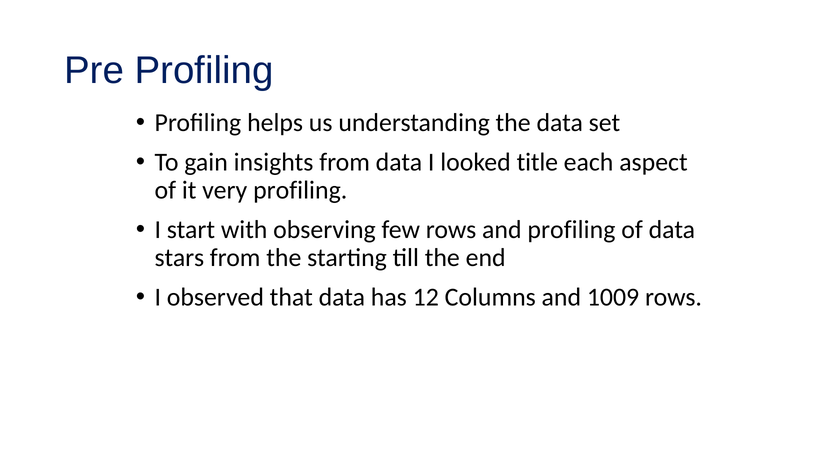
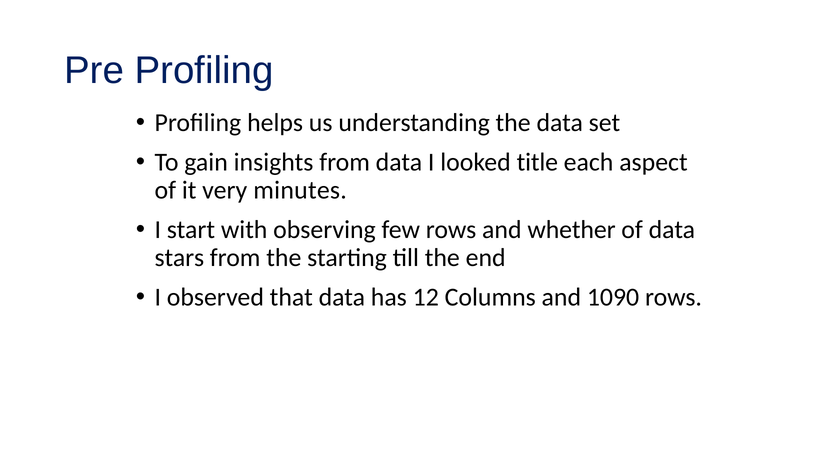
very profiling: profiling -> minutes
and profiling: profiling -> whether
1009: 1009 -> 1090
